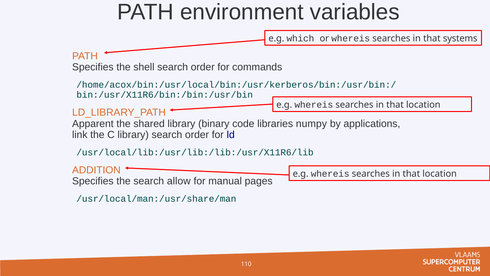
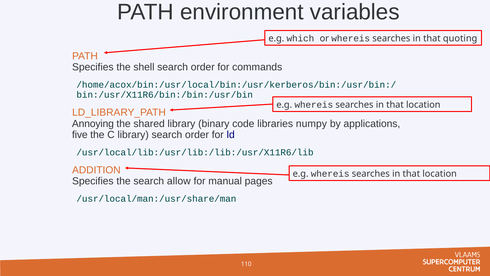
systems: systems -> quoting
Apparent: Apparent -> Annoying
link: link -> five
